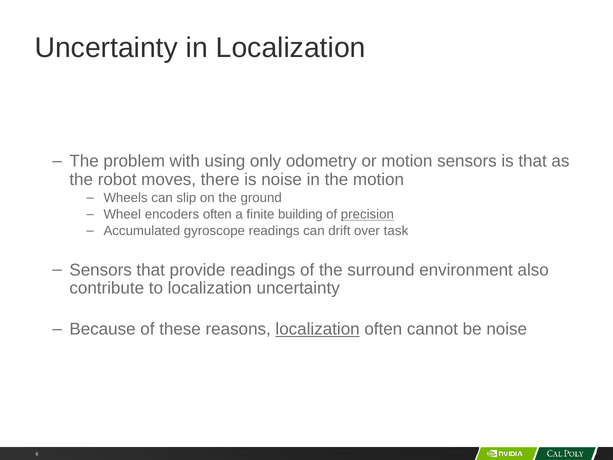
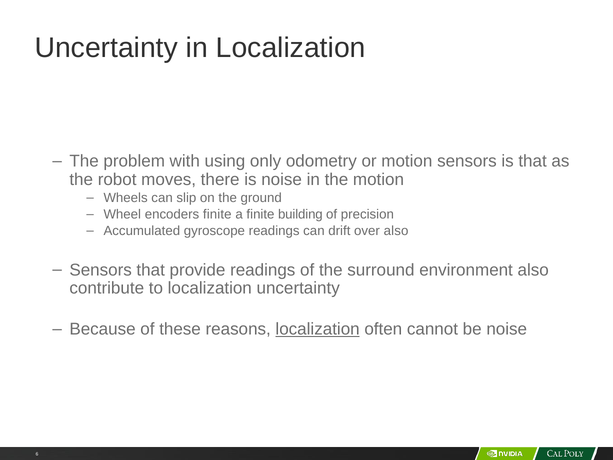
encoders often: often -> finite
precision underline: present -> none
over task: task -> also
